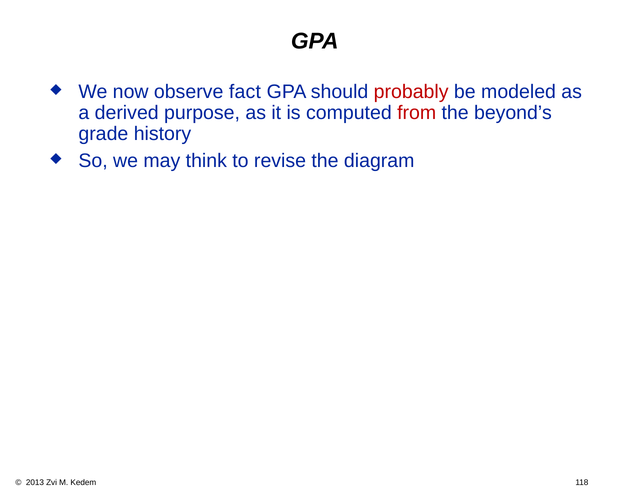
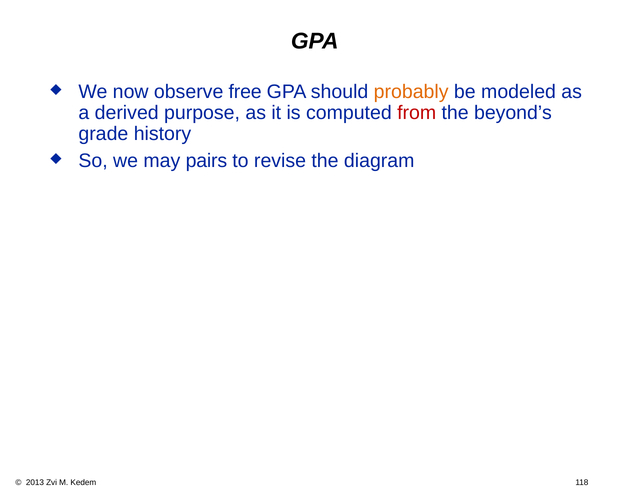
fact: fact -> free
probably colour: red -> orange
think: think -> pairs
